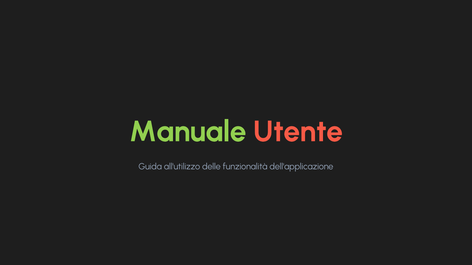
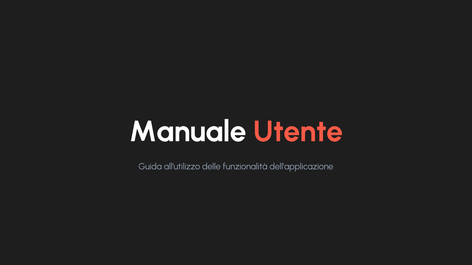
Manuale colour: light green -> white
